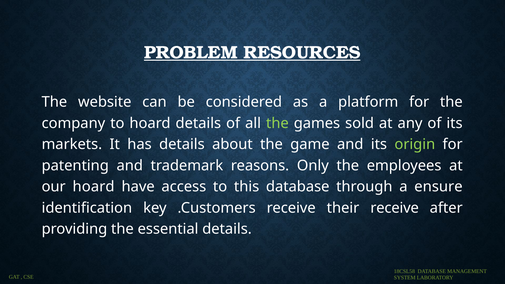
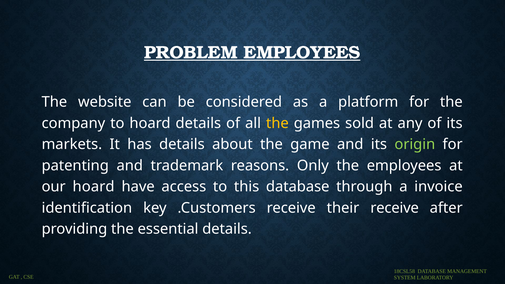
PROBLEM RESOURCES: RESOURCES -> EMPLOYEES
the at (277, 123) colour: light green -> yellow
ensure: ensure -> invoice
